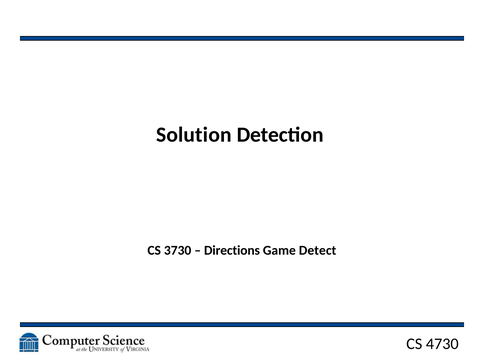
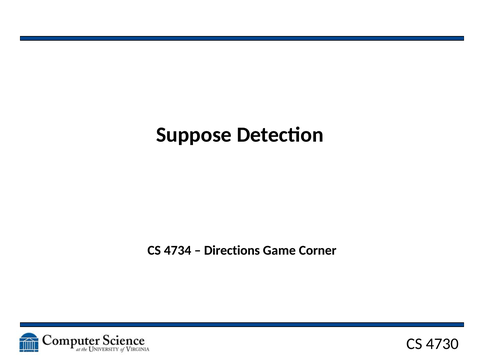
Solution: Solution -> Suppose
3730: 3730 -> 4734
Detect: Detect -> Corner
